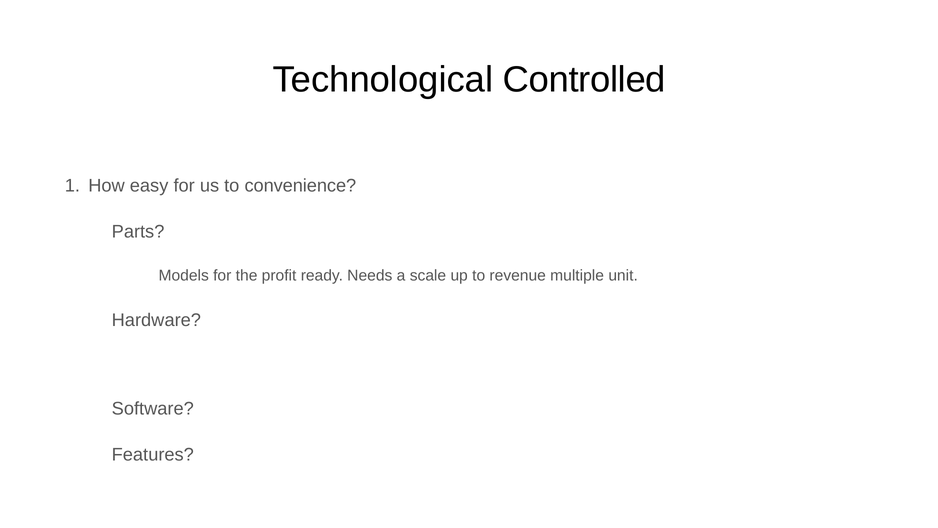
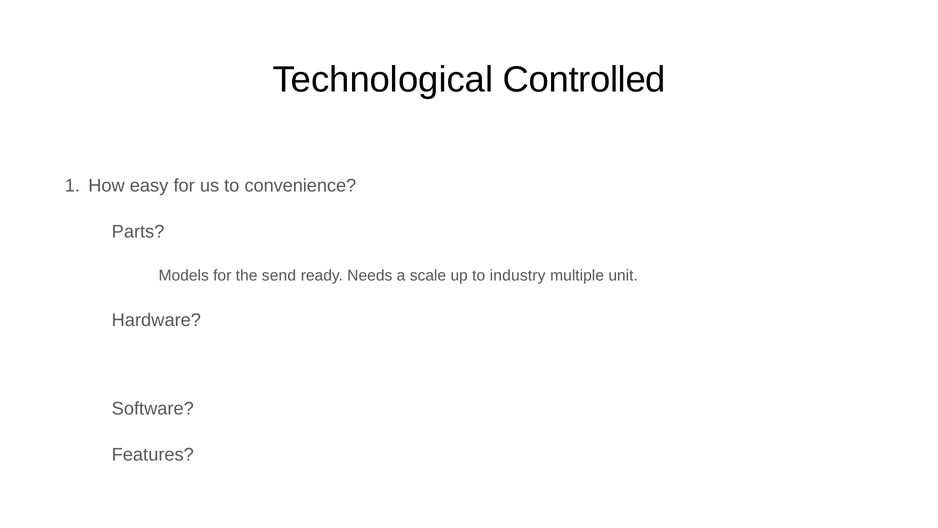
profit: profit -> send
revenue: revenue -> industry
